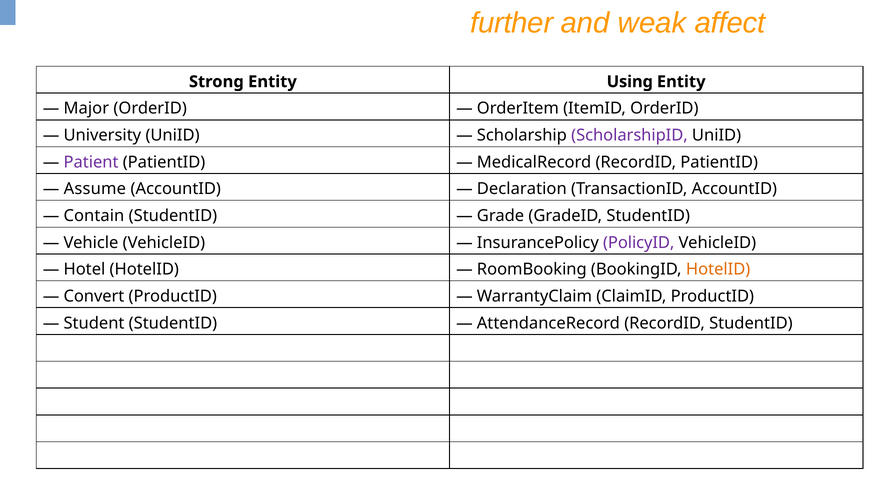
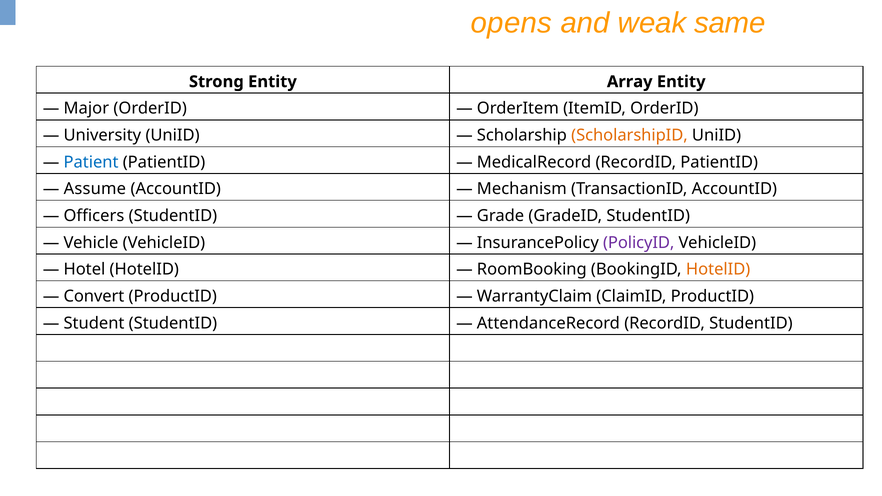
further: further -> opens
affect: affect -> same
Using: Using -> Array
ScholarshipID colour: purple -> orange
Patient colour: purple -> blue
Declaration: Declaration -> Mechanism
Contain: Contain -> Officers
